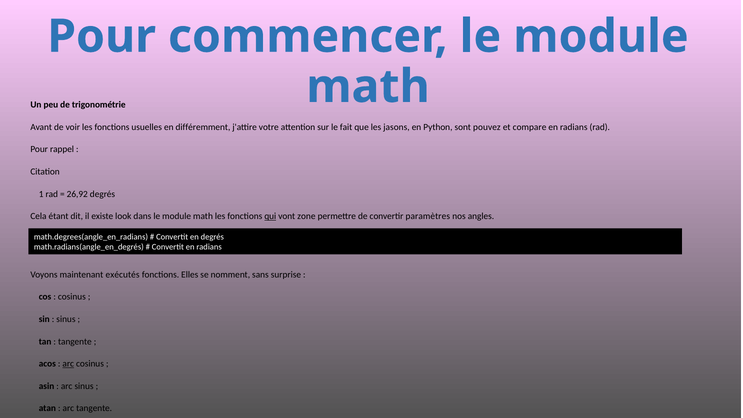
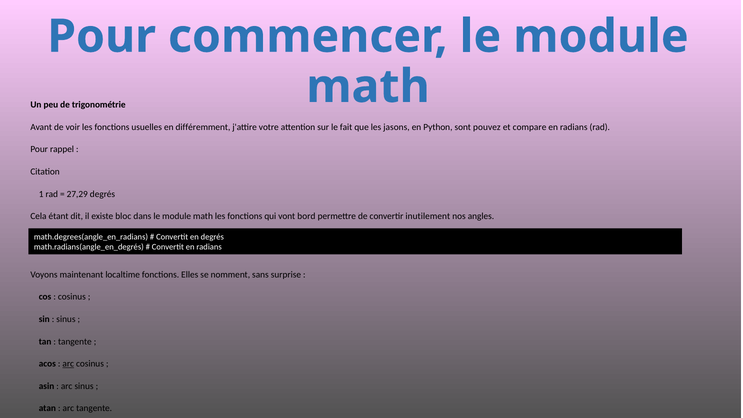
26,92: 26,92 -> 27,29
look: look -> bloc
qui underline: present -> none
zone: zone -> bord
paramètres: paramètres -> inutilement
exécutés: exécutés -> localtime
